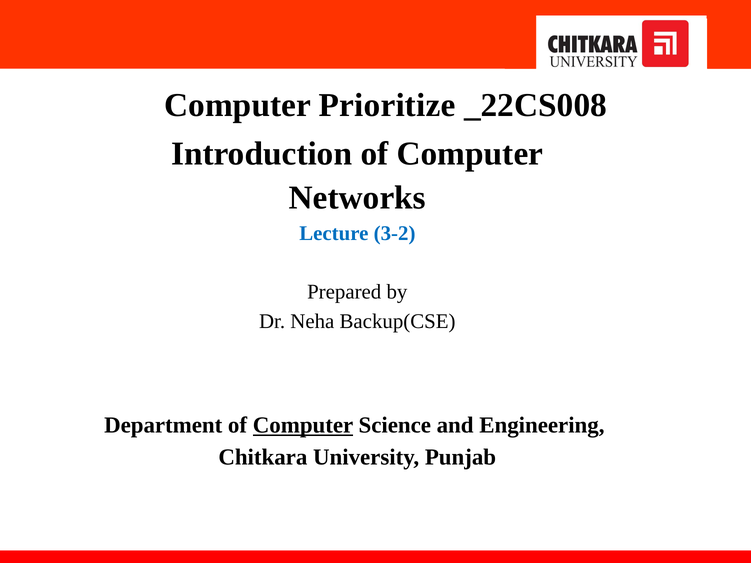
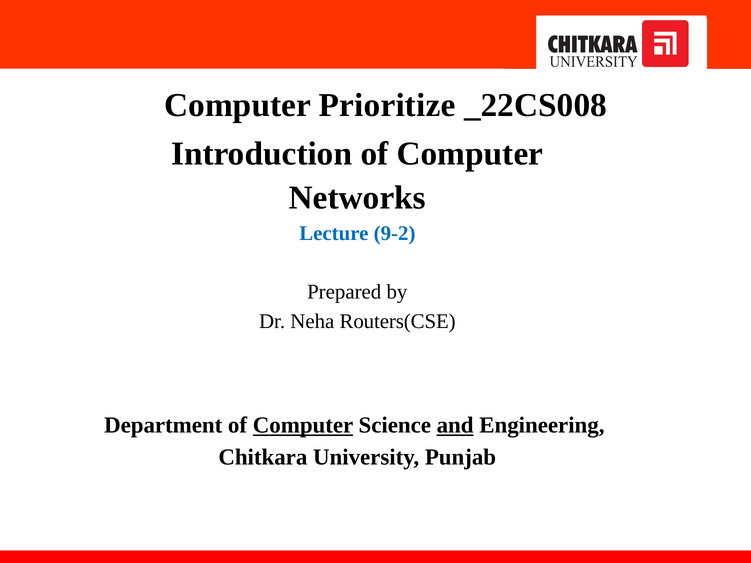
3-2: 3-2 -> 9-2
Backup(CSE: Backup(CSE -> Routers(CSE
and underline: none -> present
